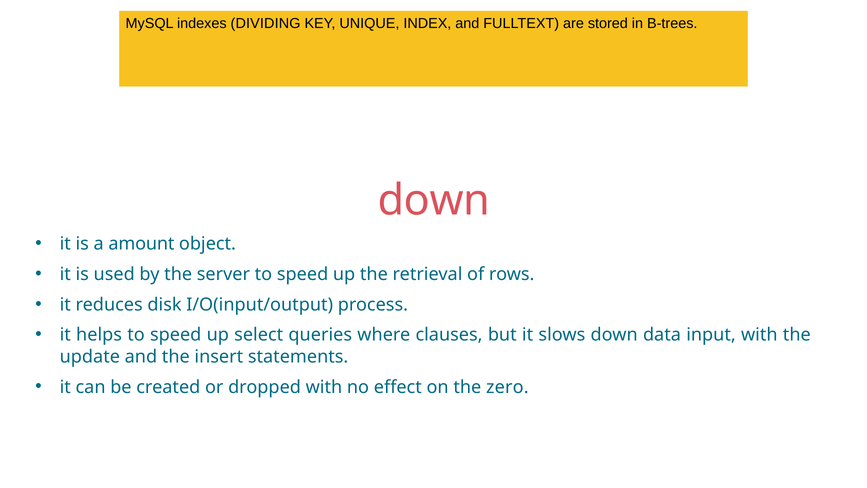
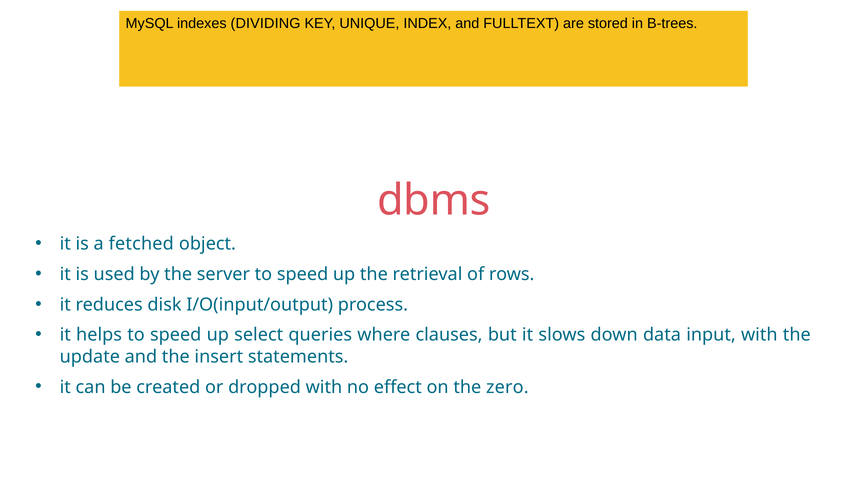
down at (434, 200): down -> dbms
amount: amount -> fetched
